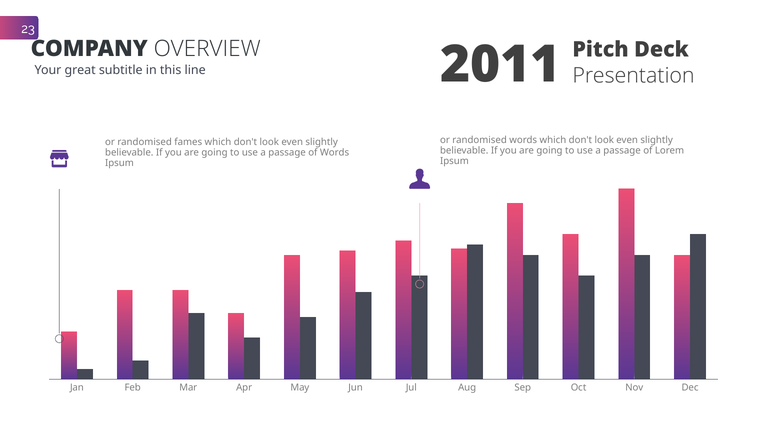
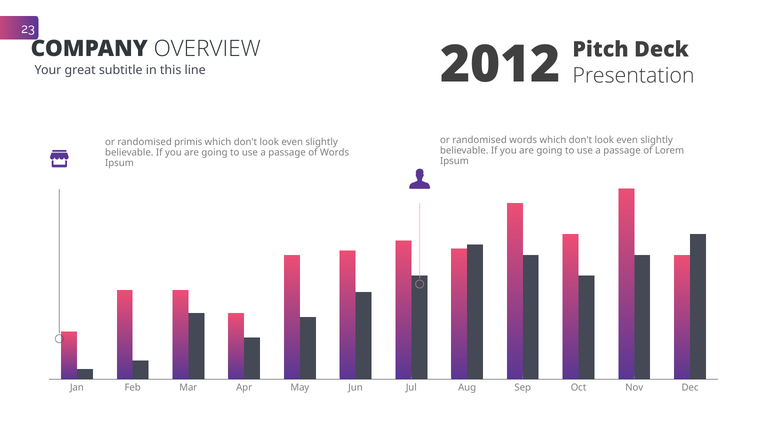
2011: 2011 -> 2012
fames: fames -> primis
